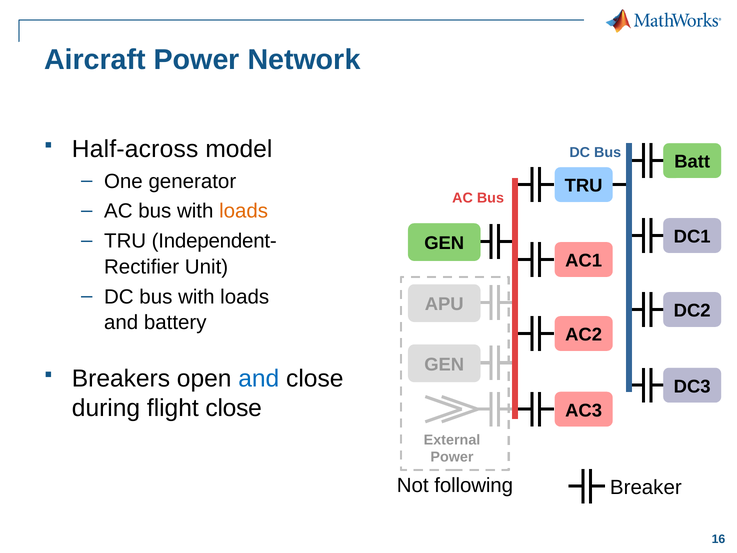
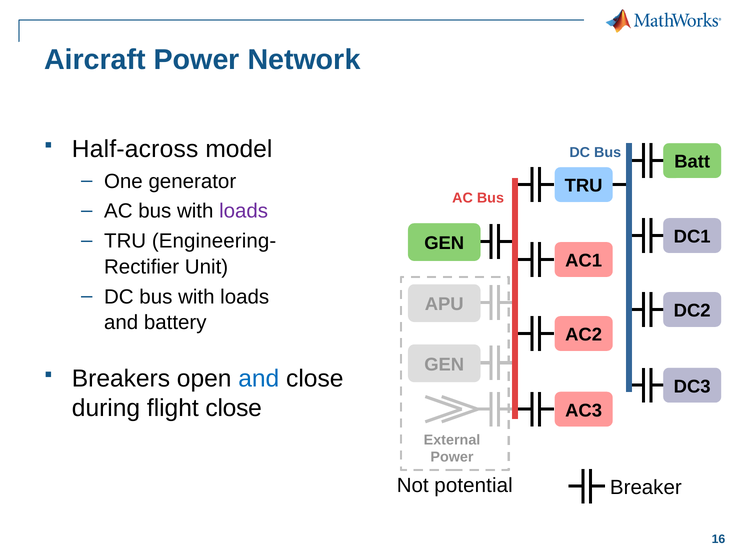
loads at (244, 211) colour: orange -> purple
Independent-: Independent- -> Engineering-
following: following -> potential
